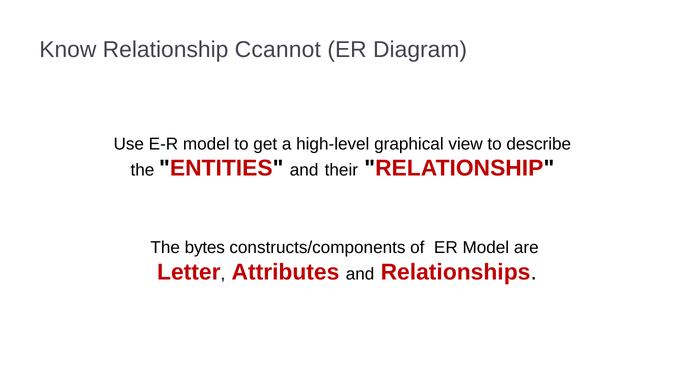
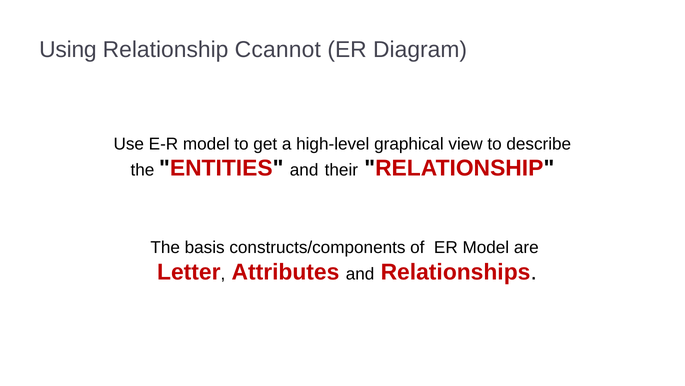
Know: Know -> Using
bytes: bytes -> basis
